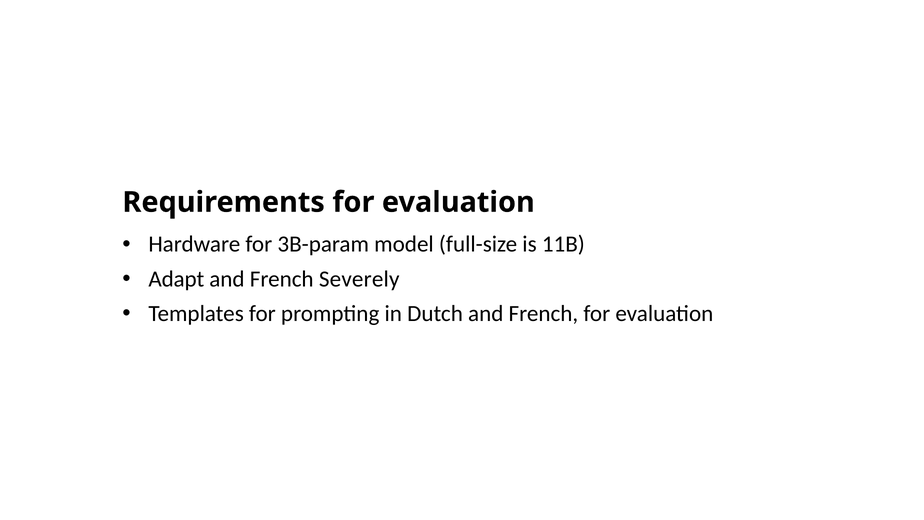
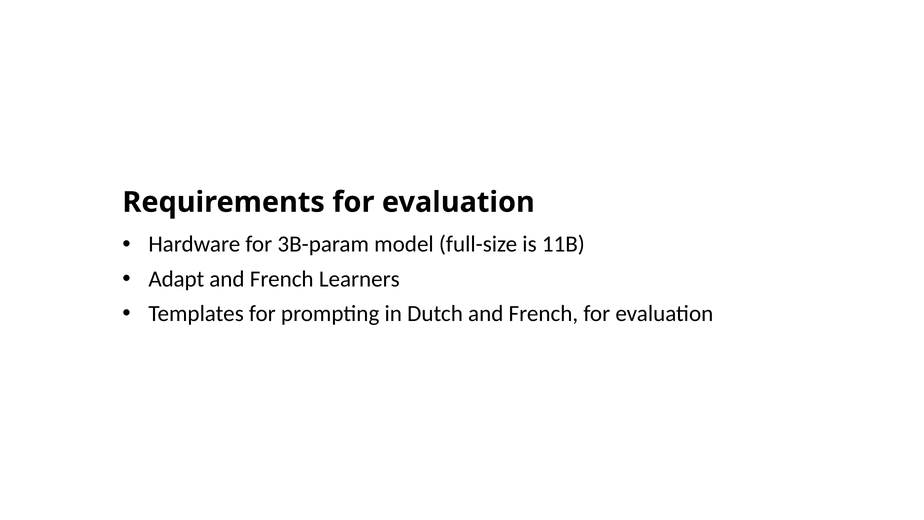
Severely: Severely -> Learners
